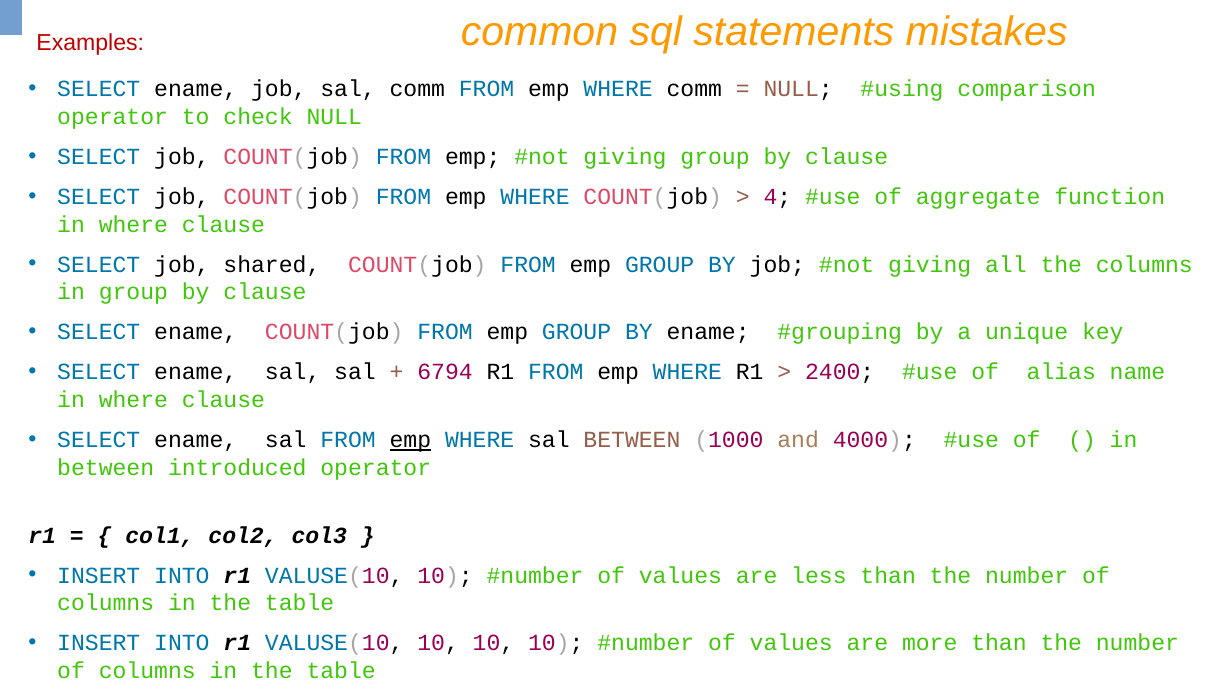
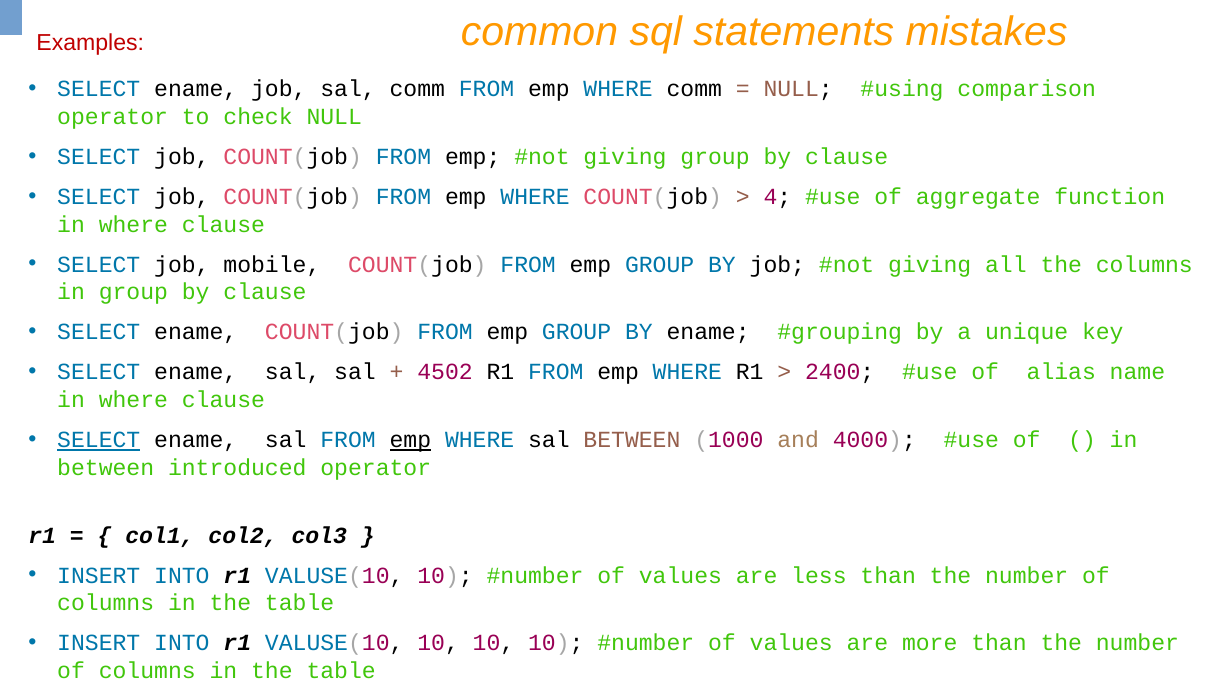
shared: shared -> mobile
6794: 6794 -> 4502
SELECT at (99, 440) underline: none -> present
